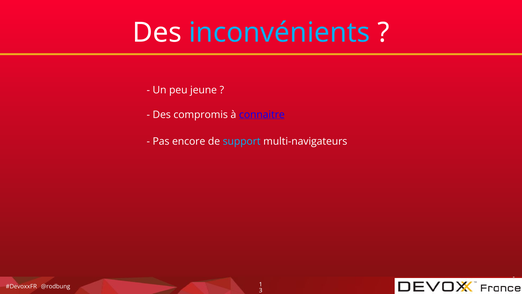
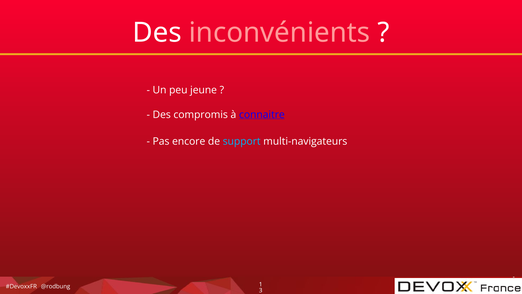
inconvénients colour: light blue -> pink
